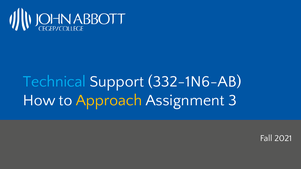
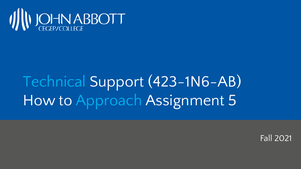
332-1N6-AB: 332-1N6-AB -> 423-1N6-AB
Approach colour: yellow -> light blue
3: 3 -> 5
